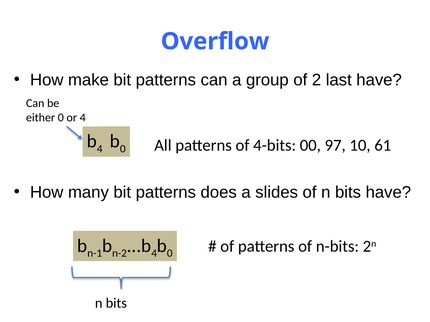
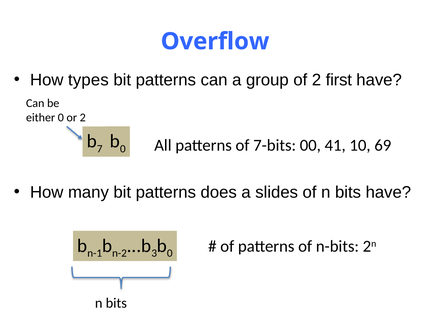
make: make -> types
last: last -> first
or 4: 4 -> 2
4 at (100, 149): 4 -> 7
4-bits: 4-bits -> 7-bits
97: 97 -> 41
61: 61 -> 69
4 at (154, 254): 4 -> 3
